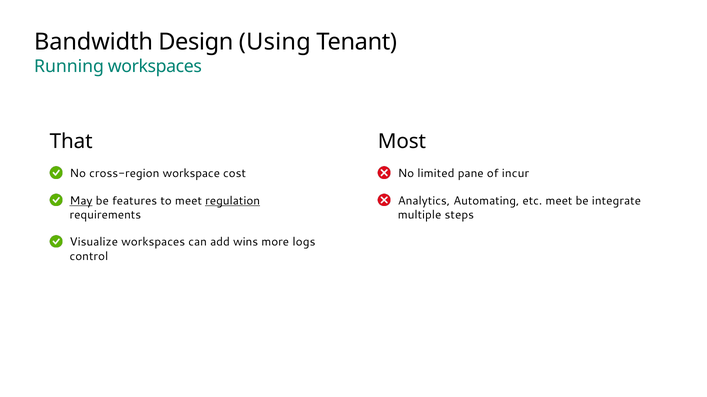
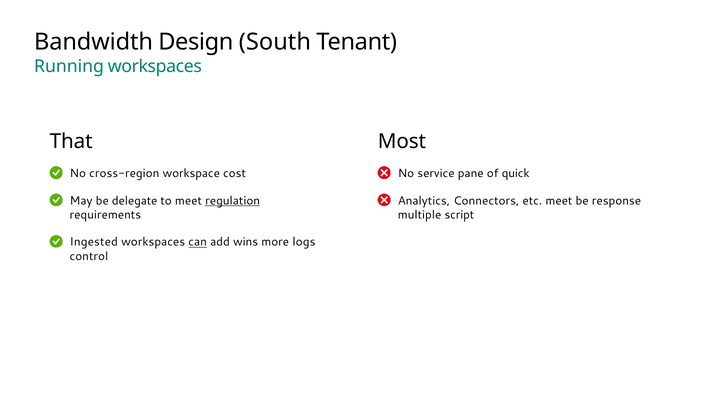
Using: Using -> South
limited: limited -> service
incur: incur -> quick
May underline: present -> none
features: features -> delegate
Automating: Automating -> Connectors
integrate: integrate -> response
steps: steps -> script
Visualize: Visualize -> Ingested
can underline: none -> present
